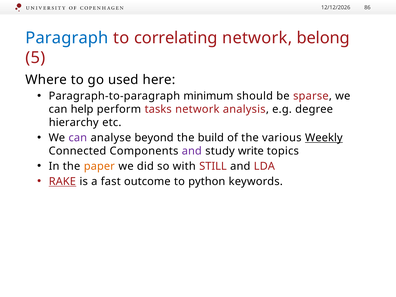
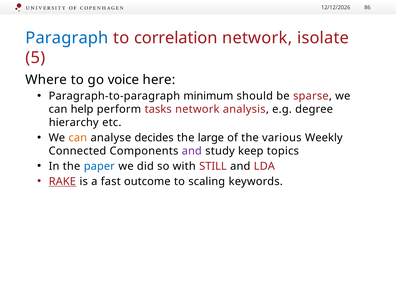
correlating: correlating -> correlation
belong: belong -> isolate
used: used -> voice
can at (78, 138) colour: purple -> orange
beyond: beyond -> decides
build: build -> large
Weekly underline: present -> none
write: write -> keep
paper colour: orange -> blue
python: python -> scaling
